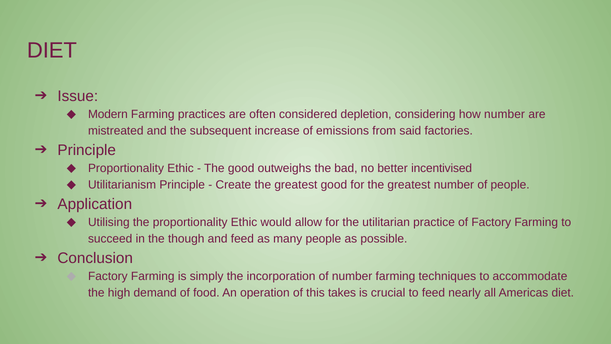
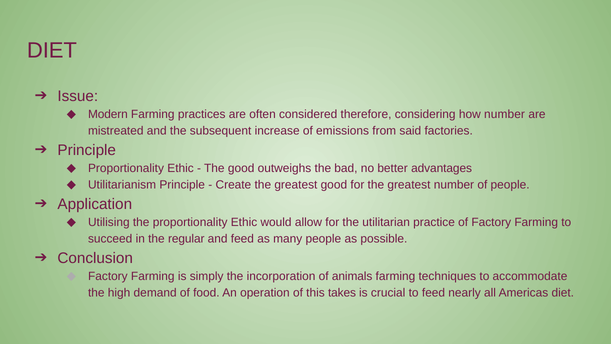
depletion: depletion -> therefore
incentivised: incentivised -> advantages
though: though -> regular
of number: number -> animals
